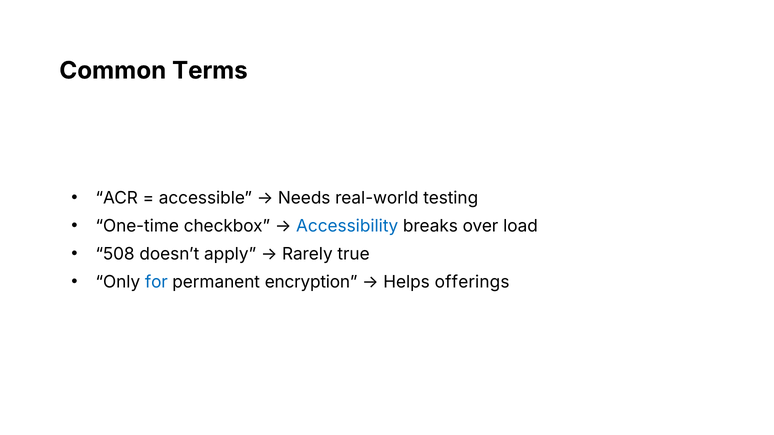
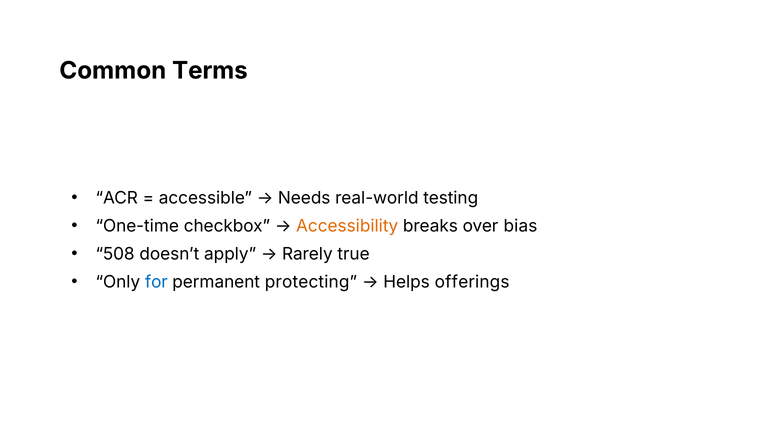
Accessibility colour: blue -> orange
load: load -> bias
encryption: encryption -> protecting
